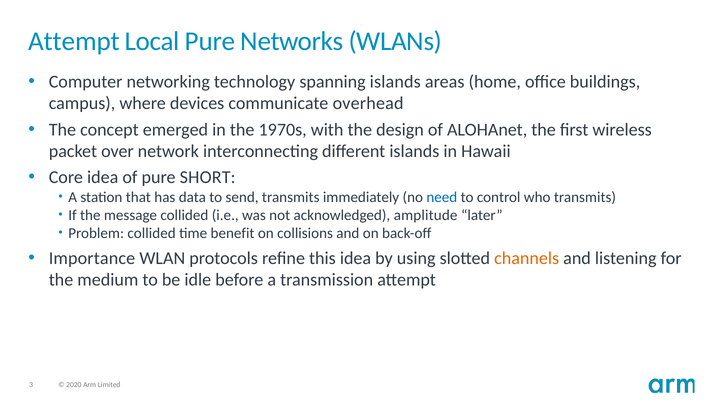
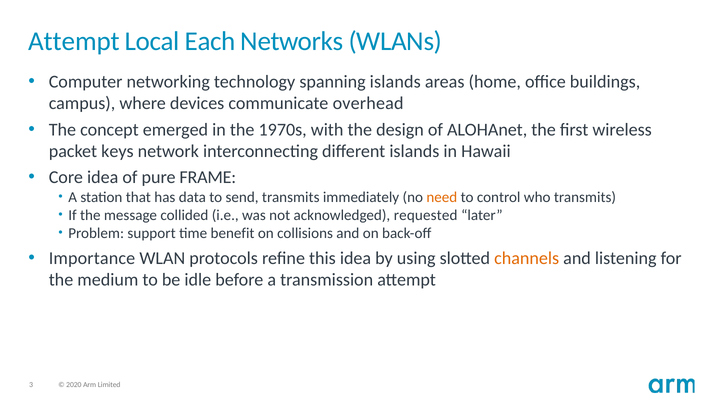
Local Pure: Pure -> Each
over: over -> keys
SHORT: SHORT -> FRAME
need colour: blue -> orange
amplitude: amplitude -> requested
Problem collided: collided -> support
